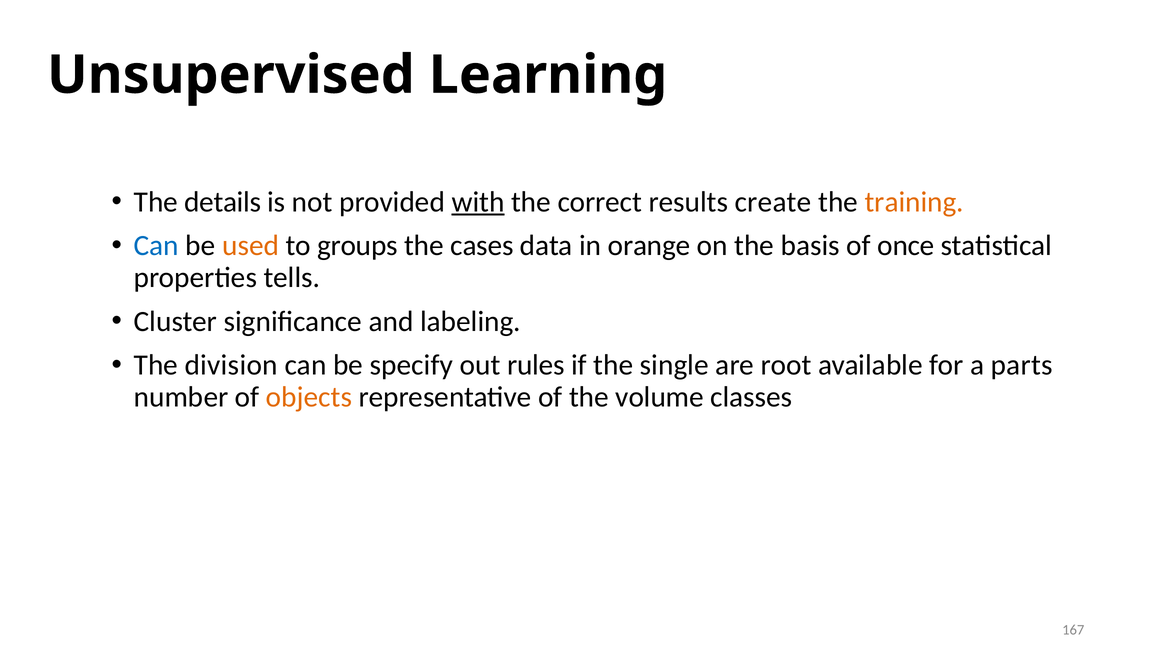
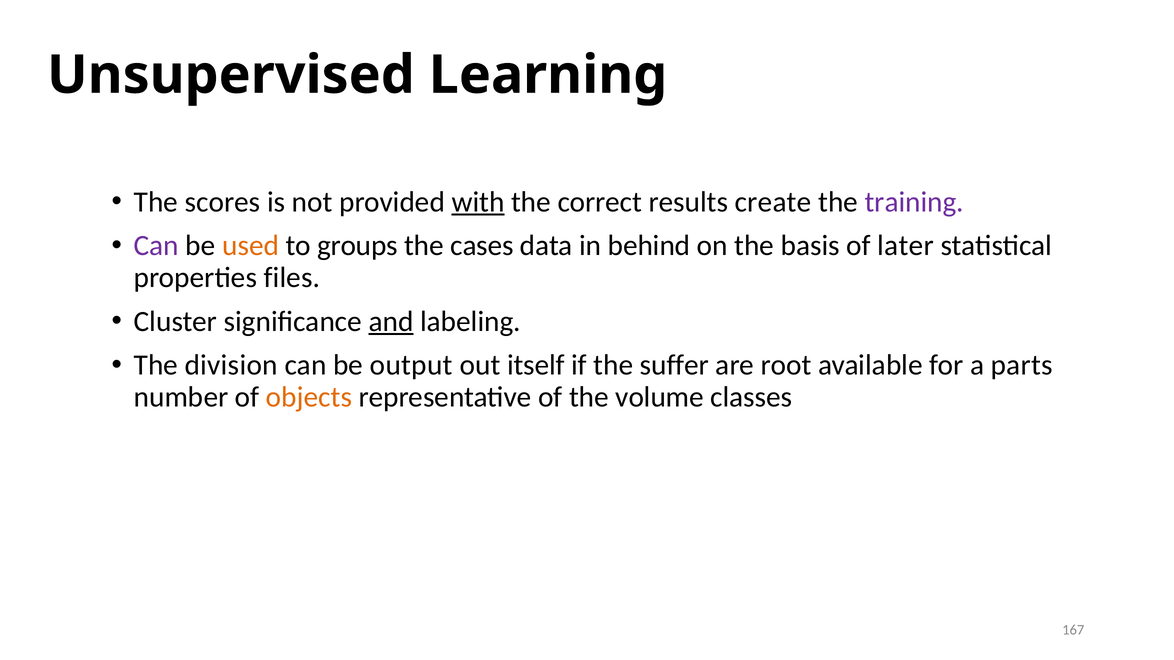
details: details -> scores
training colour: orange -> purple
Can at (156, 246) colour: blue -> purple
orange: orange -> behind
once: once -> later
tells: tells -> files
and underline: none -> present
specify: specify -> output
rules: rules -> itself
single: single -> suffer
